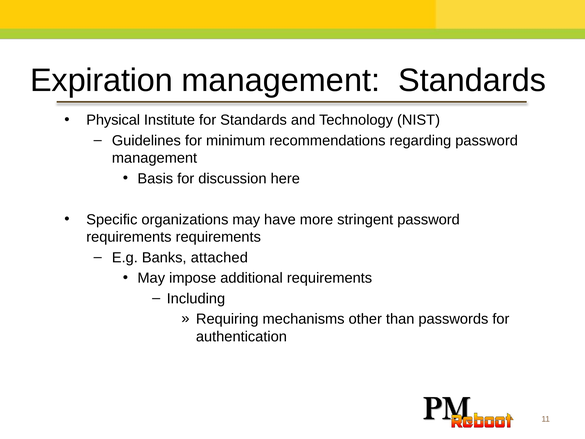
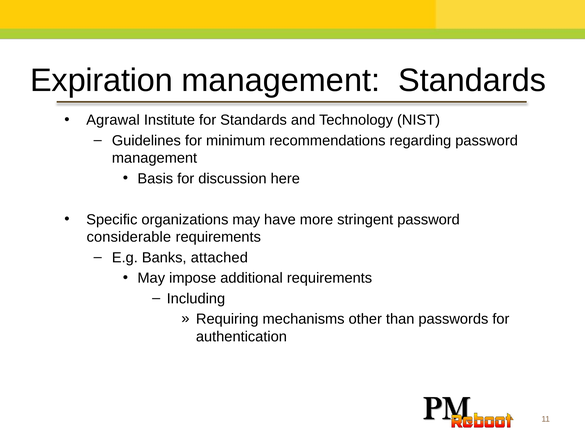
Physical: Physical -> Agrawal
requirements at (129, 237): requirements -> considerable
